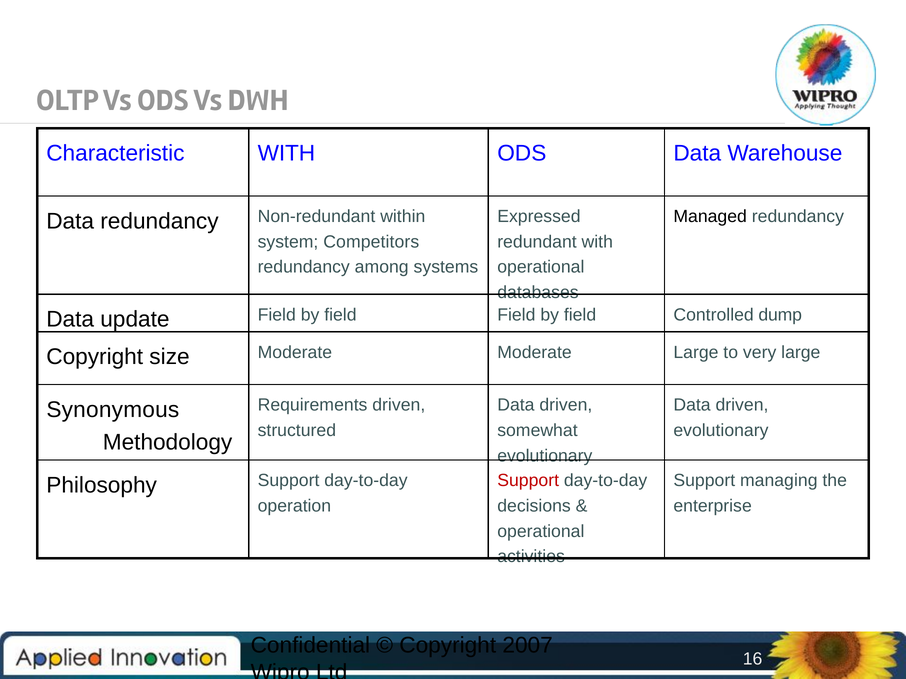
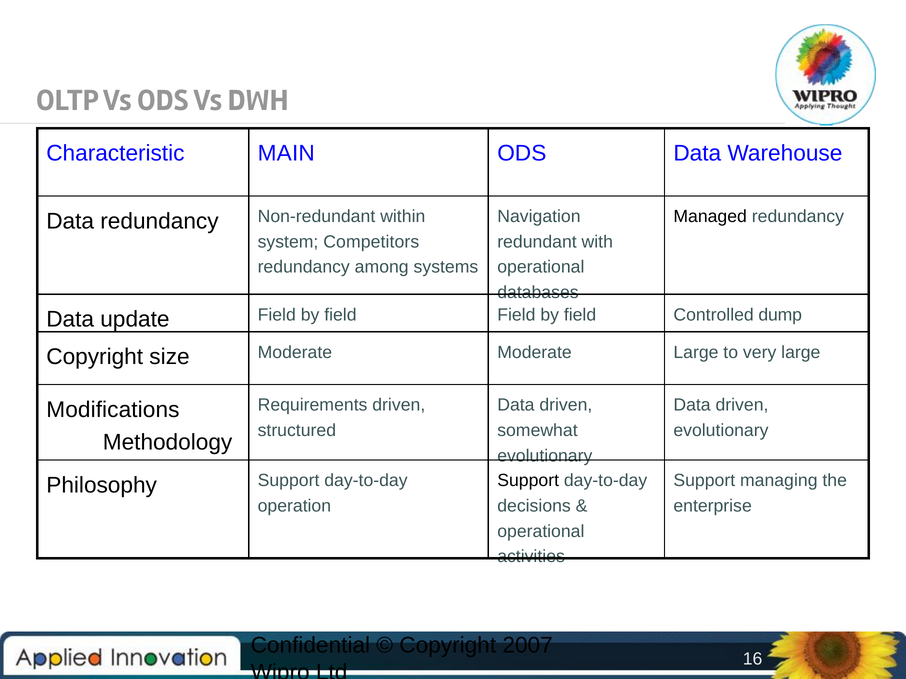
WITH at (286, 153): WITH -> MAIN
Expressed: Expressed -> Navigation
Synonymous: Synonymous -> Modifications
Support at (528, 481) colour: red -> black
